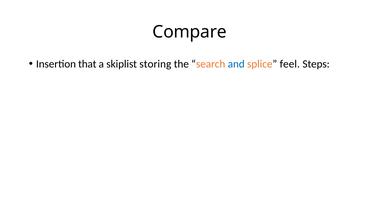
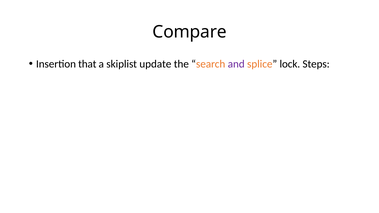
storing: storing -> update
and colour: blue -> purple
feel: feel -> lock
